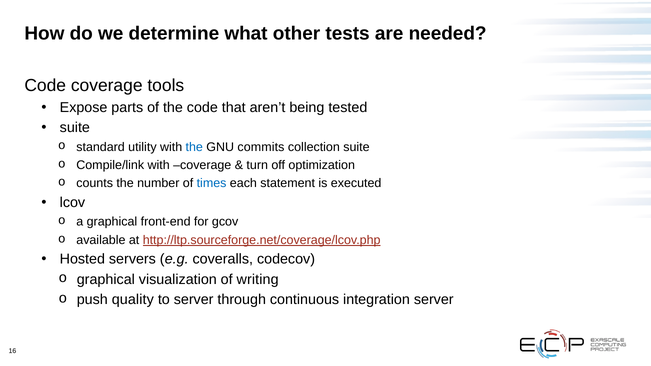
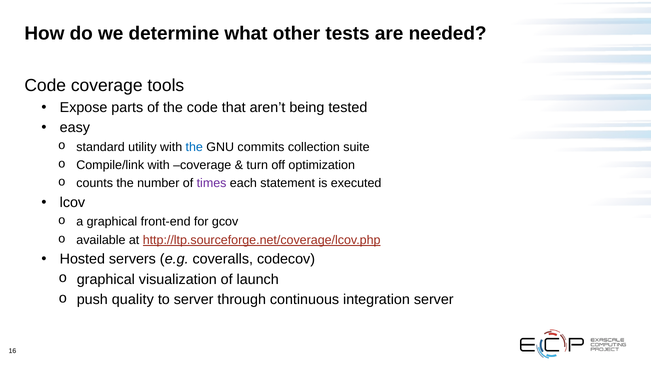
suite at (75, 128): suite -> easy
times colour: blue -> purple
writing: writing -> launch
